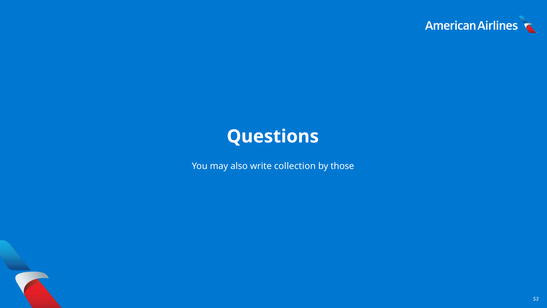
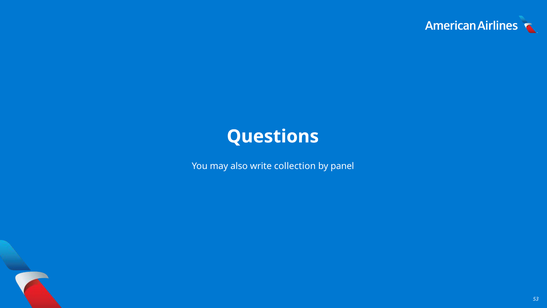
those: those -> panel
